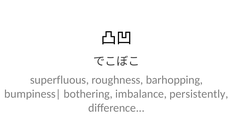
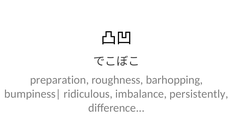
superfluous: superfluous -> preparation
bothering: bothering -> ridiculous
